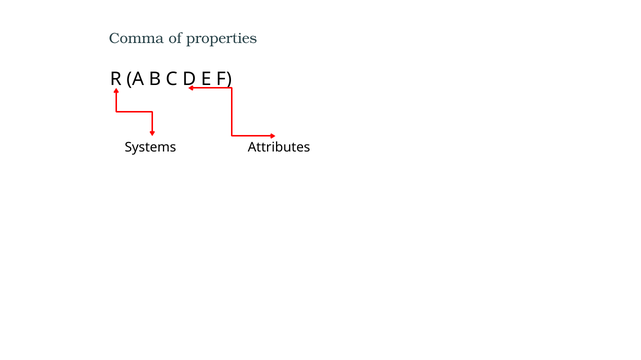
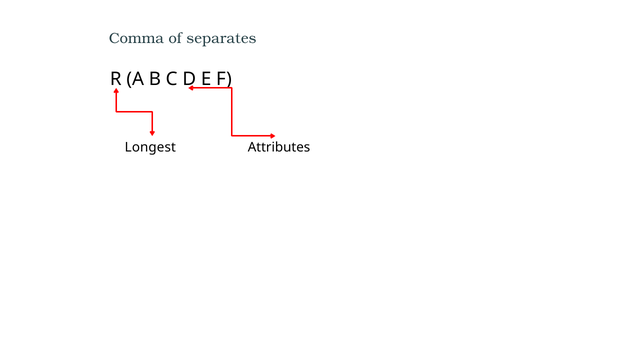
properties: properties -> separates
Systems: Systems -> Longest
